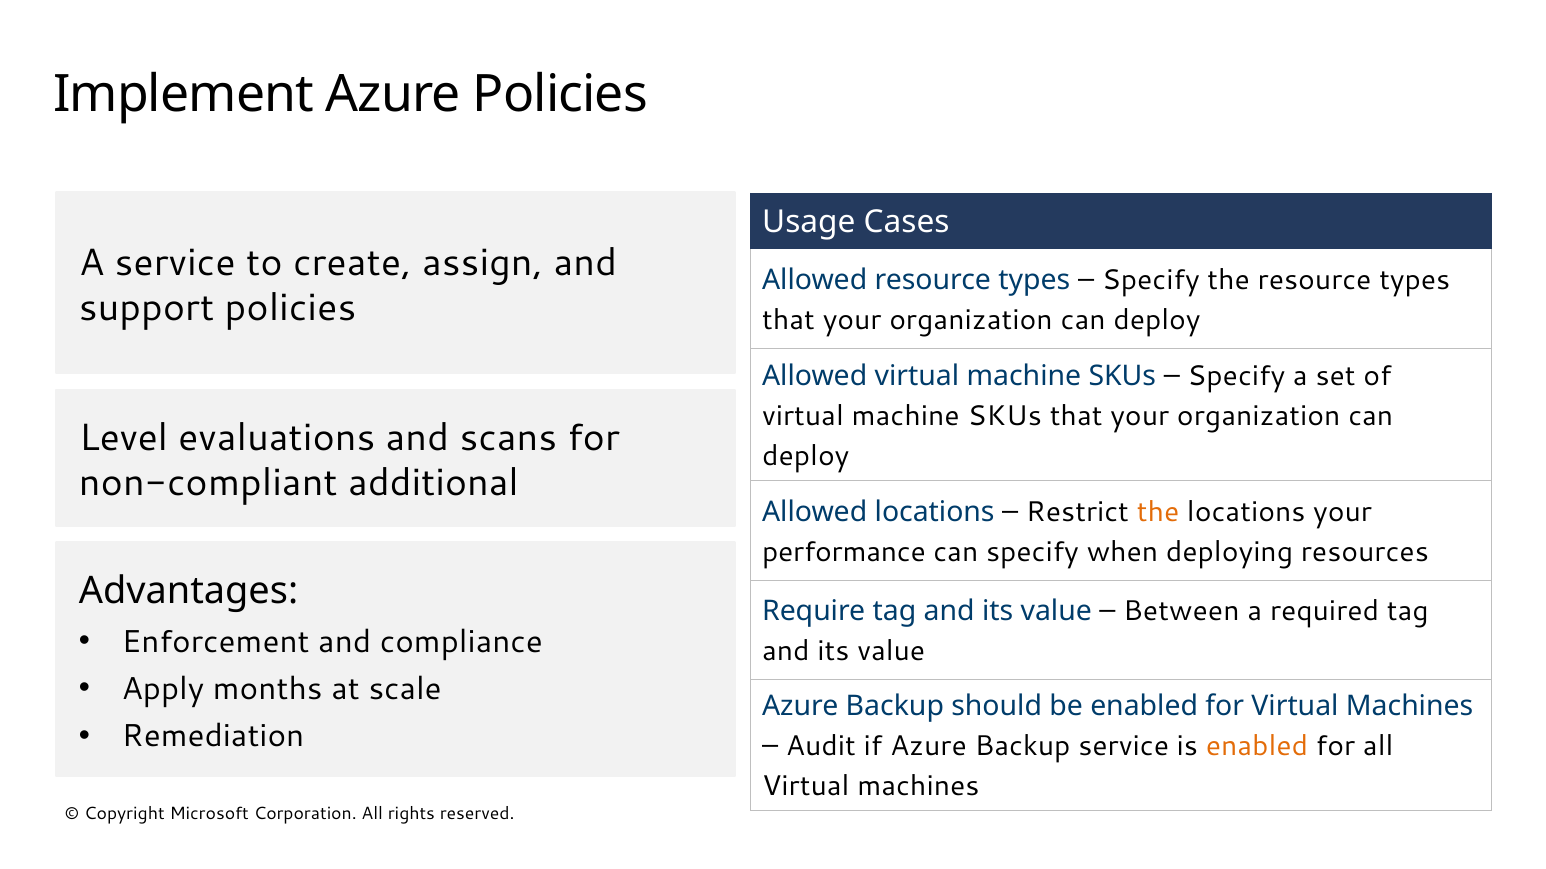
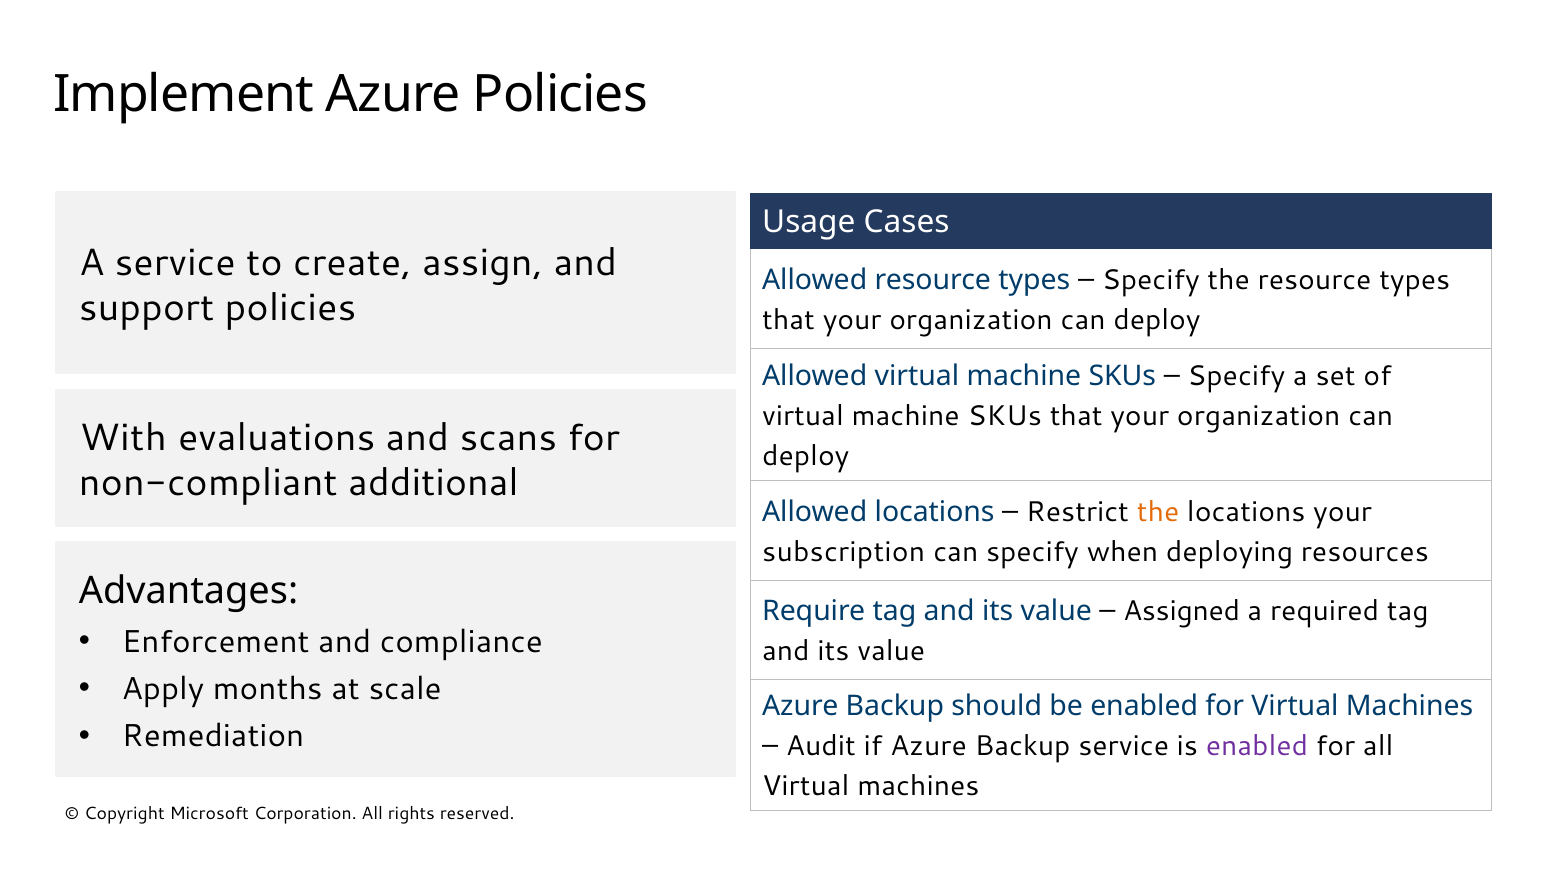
Level: Level -> With
performance: performance -> subscription
Between: Between -> Assigned
enabled at (1257, 746) colour: orange -> purple
